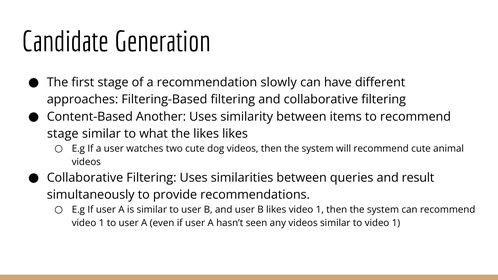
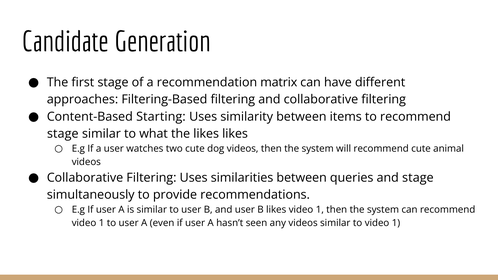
slowly: slowly -> matrix
Another: Another -> Starting
and result: result -> stage
